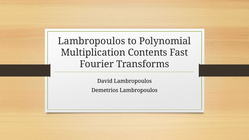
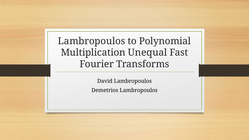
Contents: Contents -> Unequal
